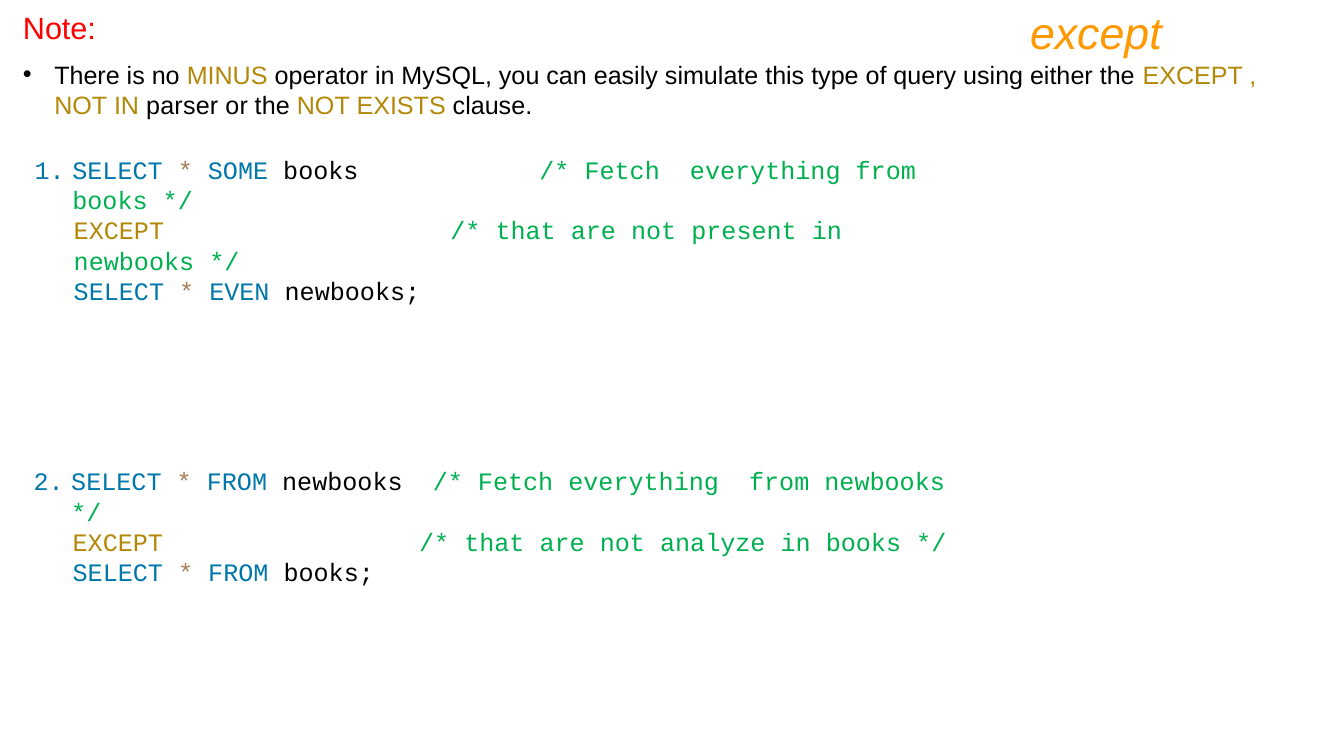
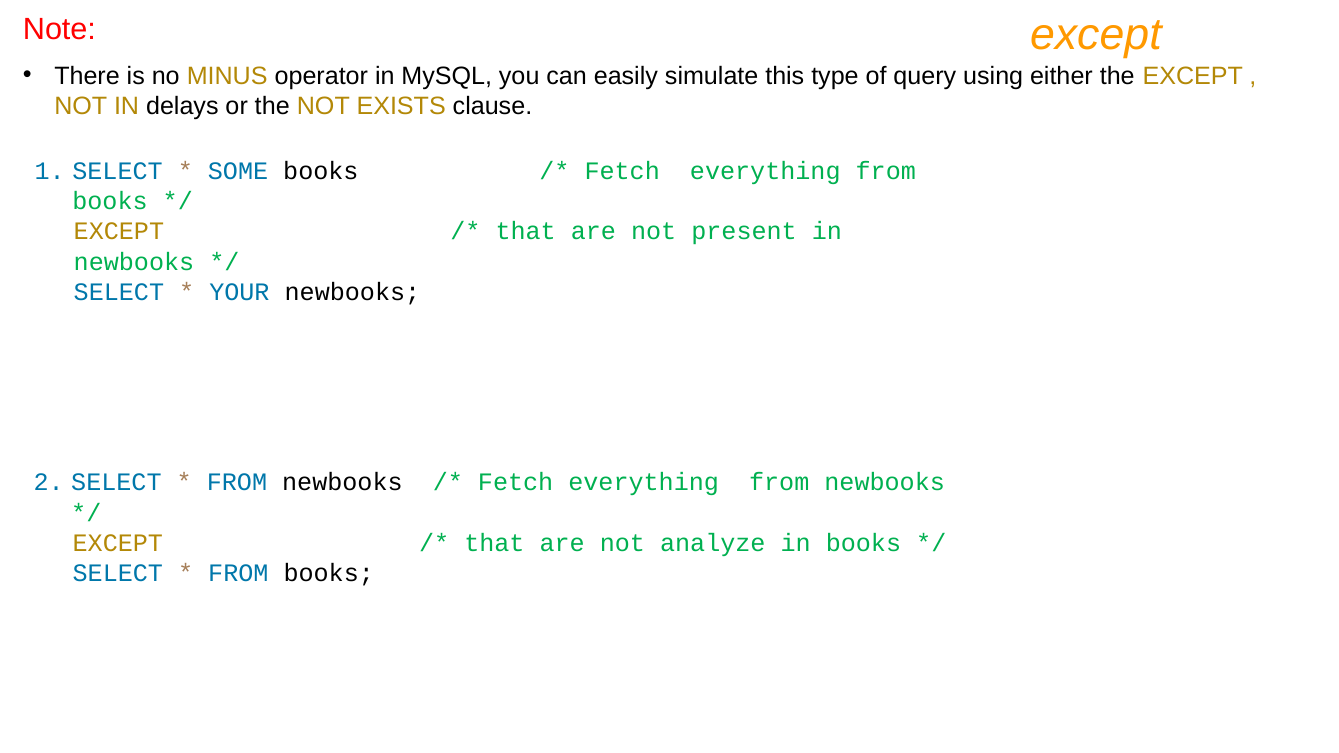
parser: parser -> delays
EVEN: EVEN -> YOUR
